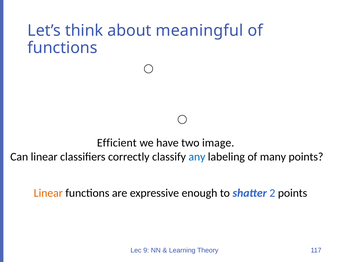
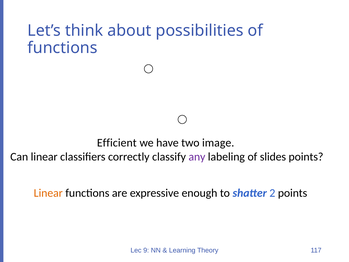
meaningful: meaningful -> possibilities
any colour: blue -> purple
many: many -> slides
